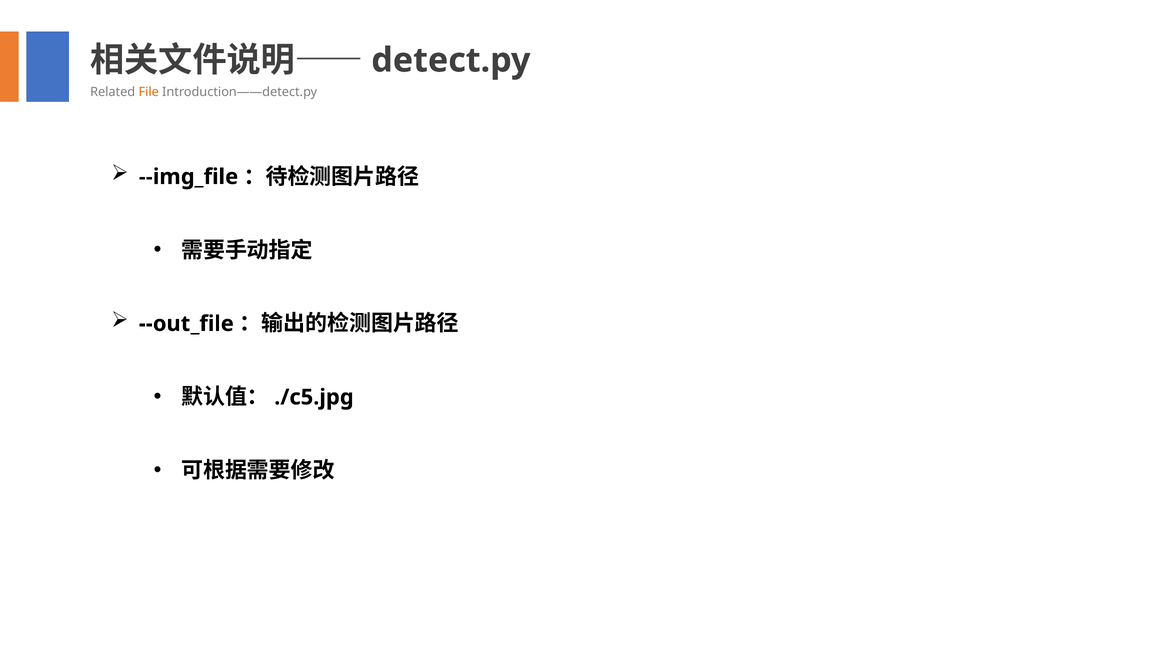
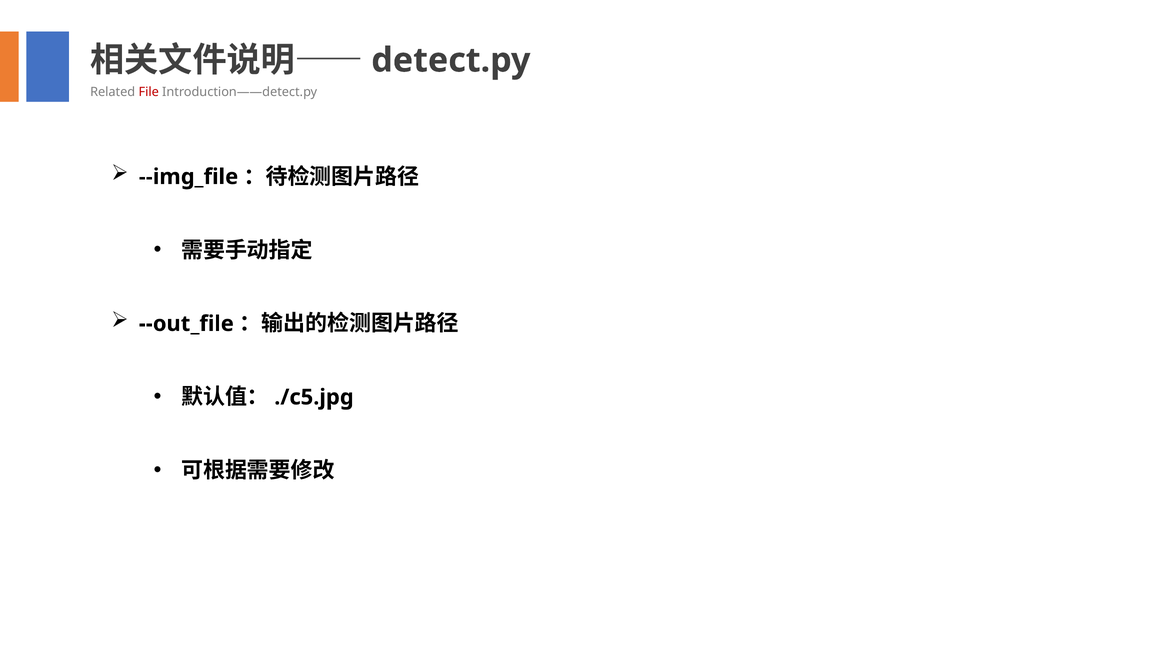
File colour: orange -> red
